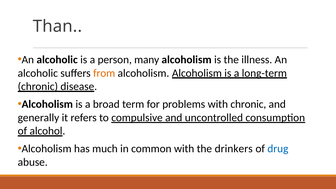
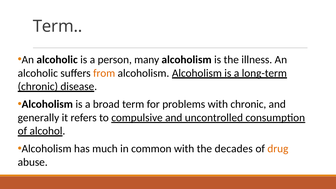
Than at (57, 26): Than -> Term
drinkers: drinkers -> decades
drug colour: blue -> orange
